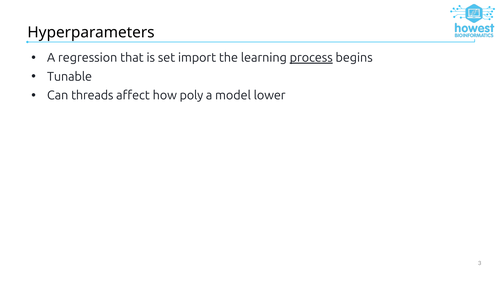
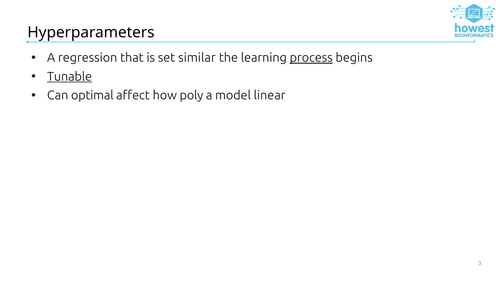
import: import -> similar
Tunable underline: none -> present
threads: threads -> optimal
lower: lower -> linear
